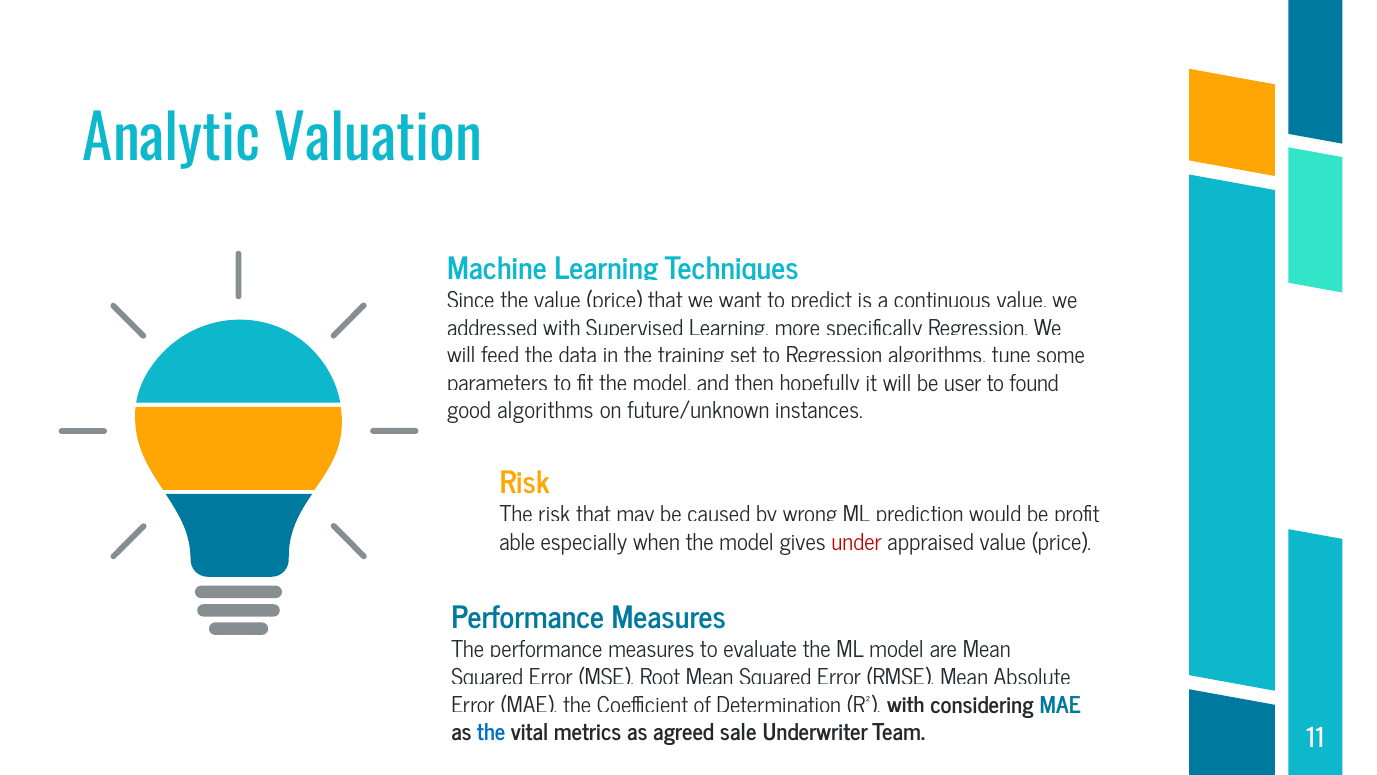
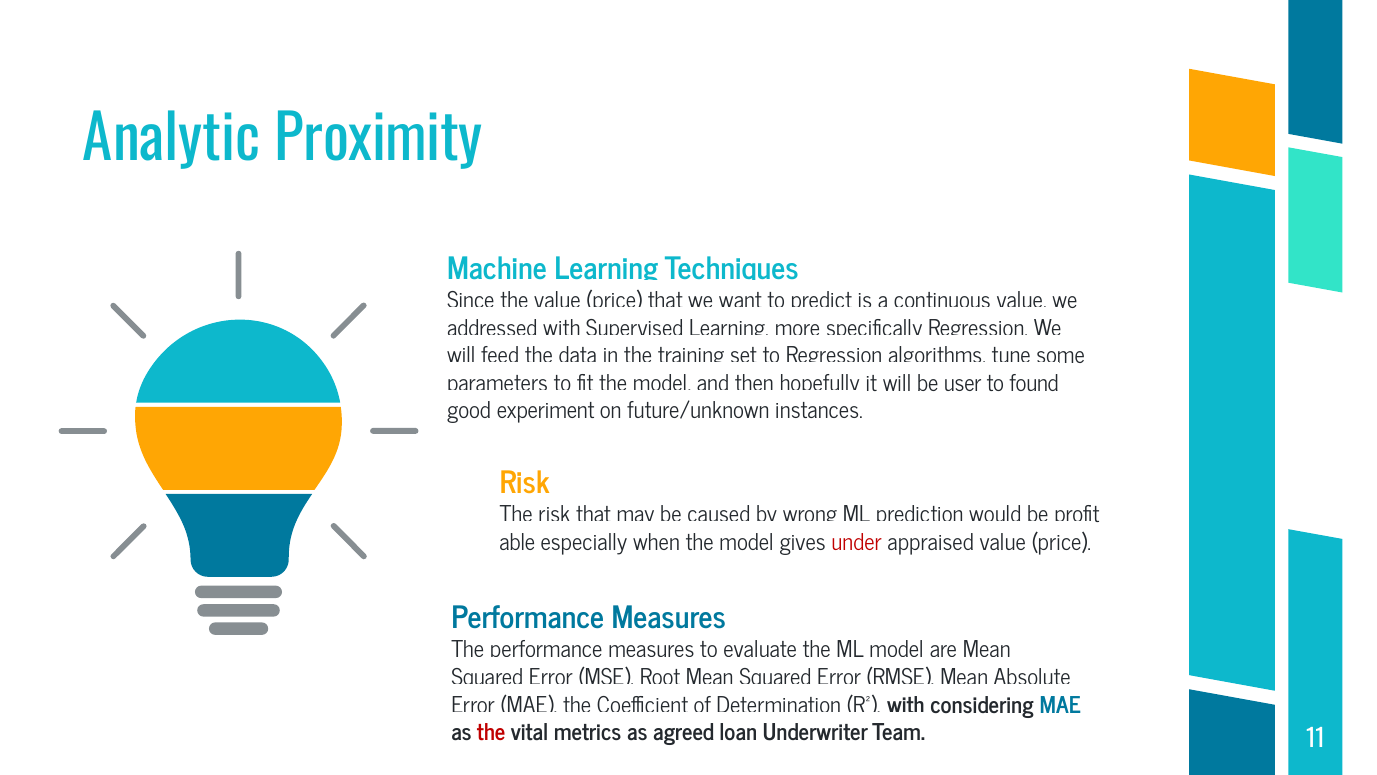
Valuation: Valuation -> Proximity
good algorithms: algorithms -> experiment
the at (491, 733) colour: blue -> red
sale: sale -> loan
